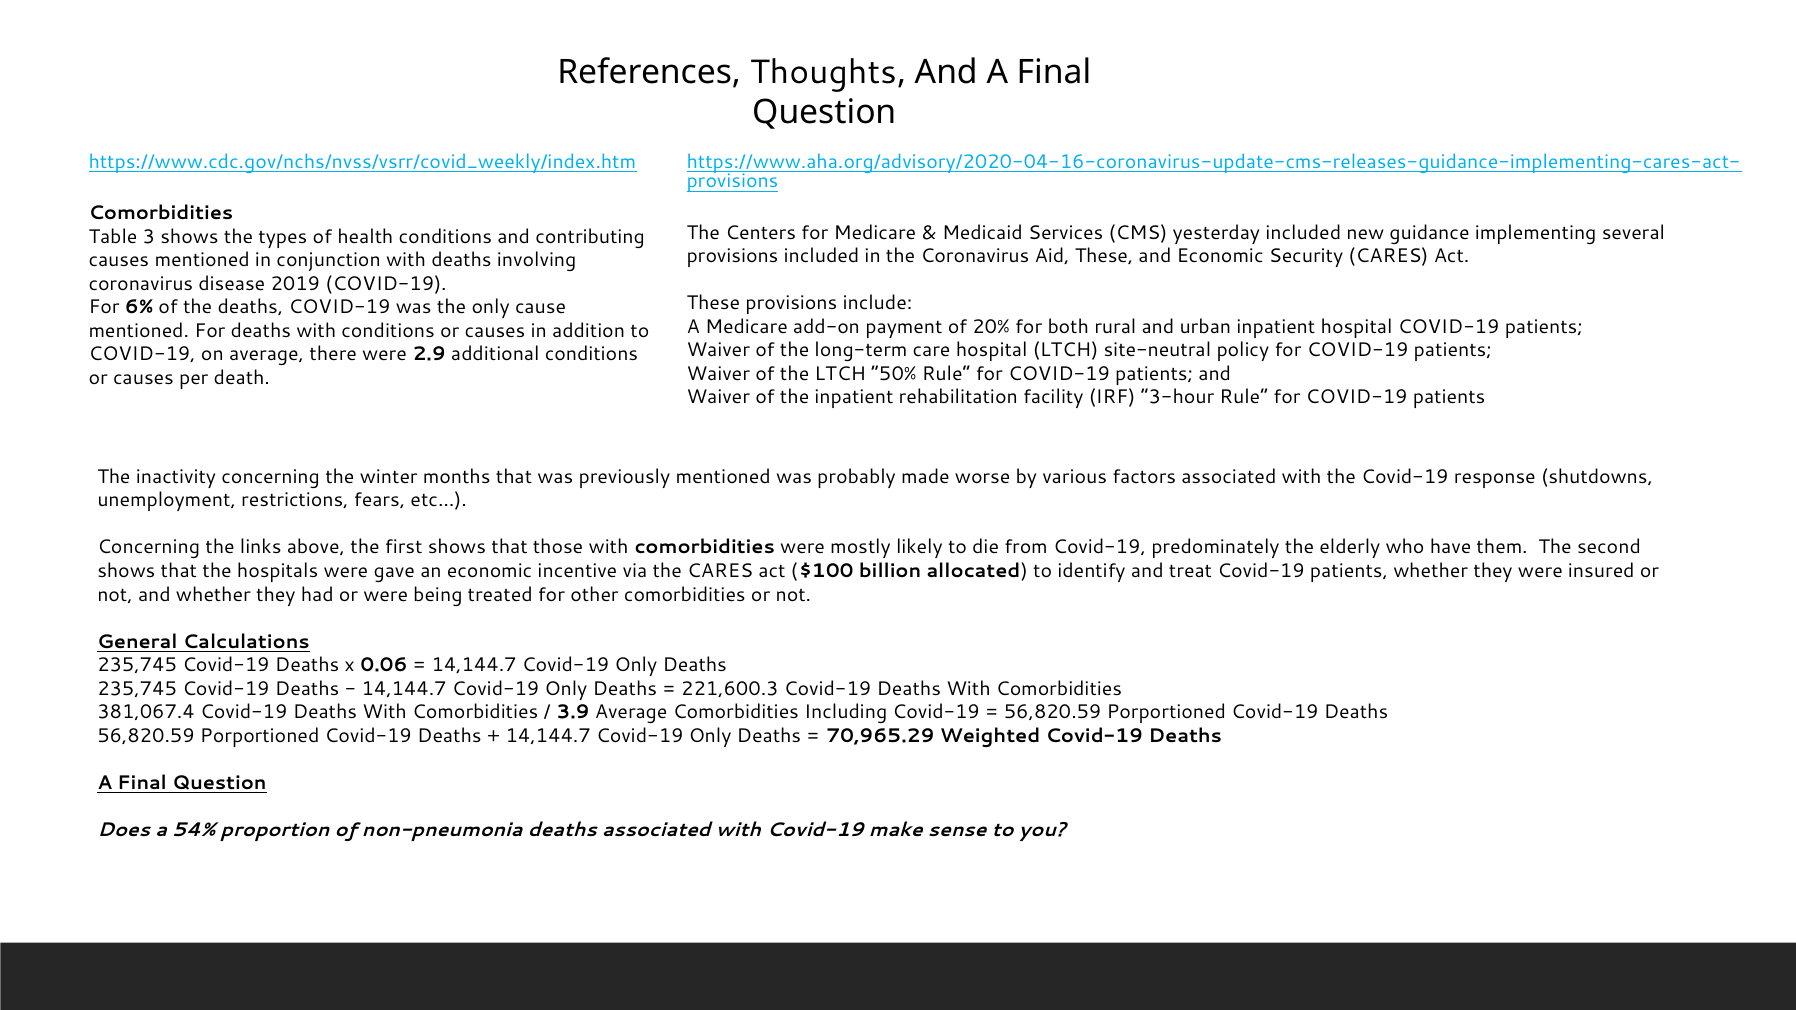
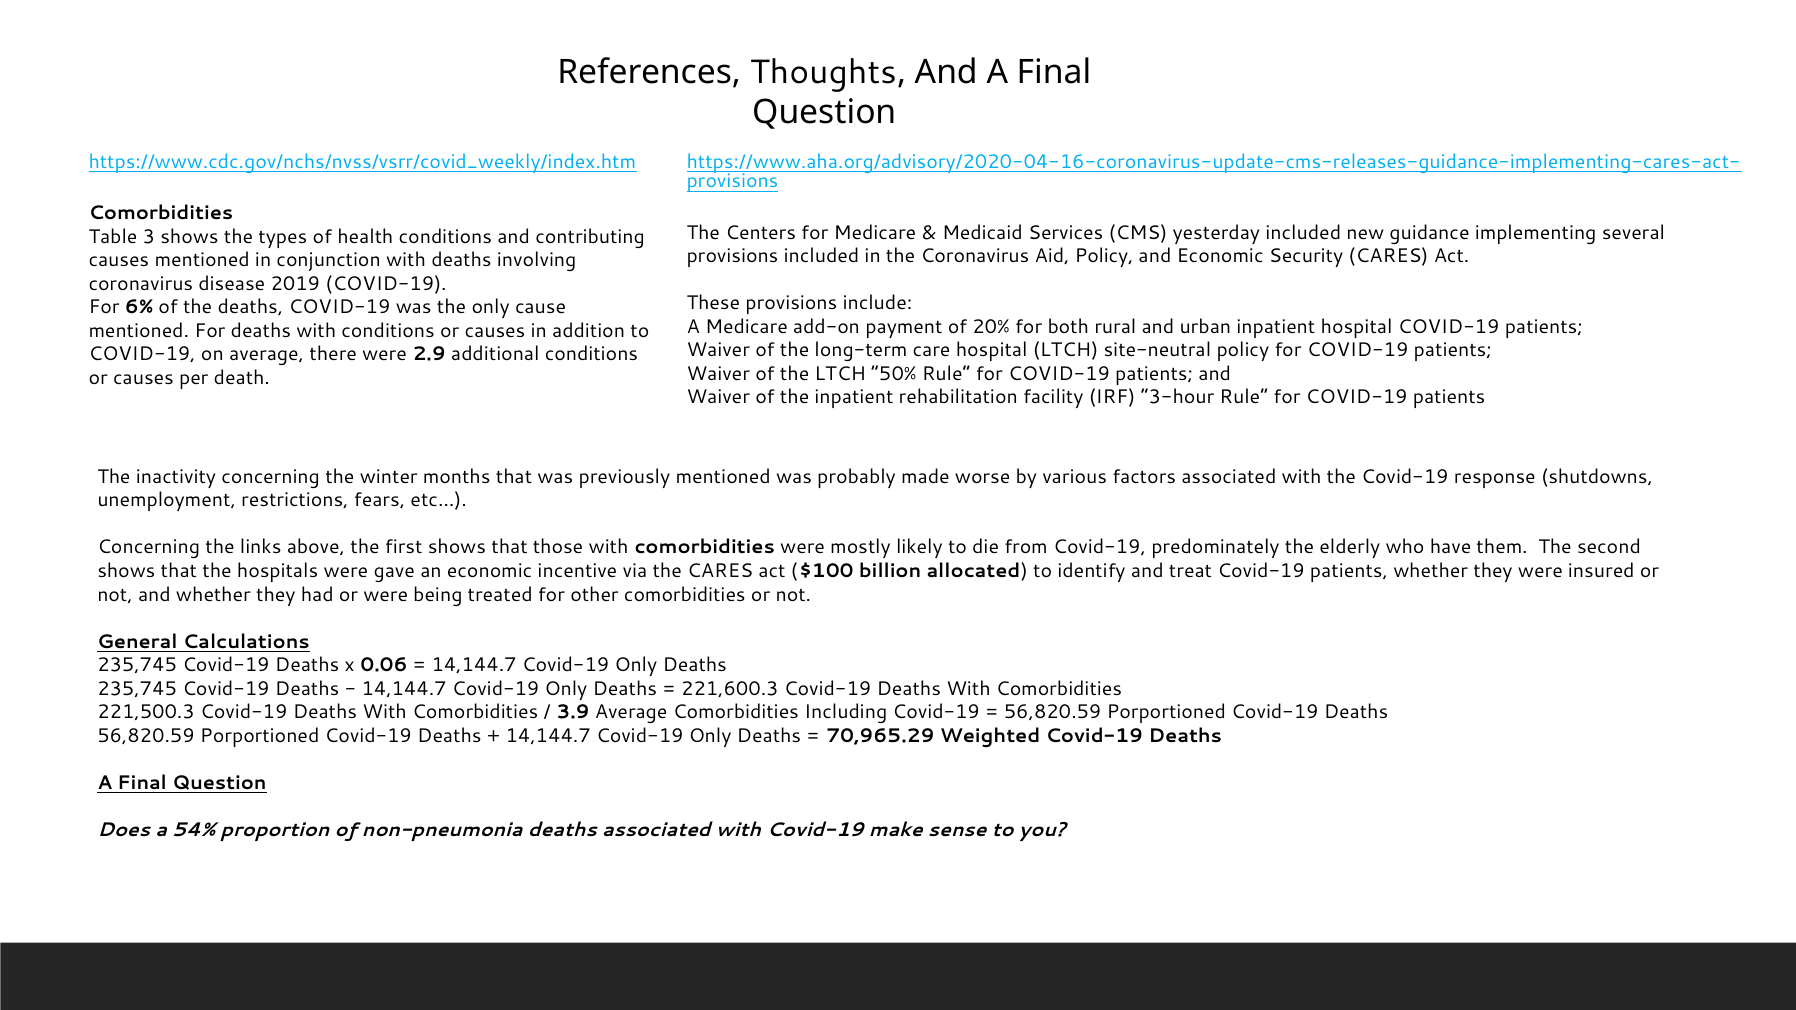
Aid These: These -> Policy
381,067.4: 381,067.4 -> 221,500.3
